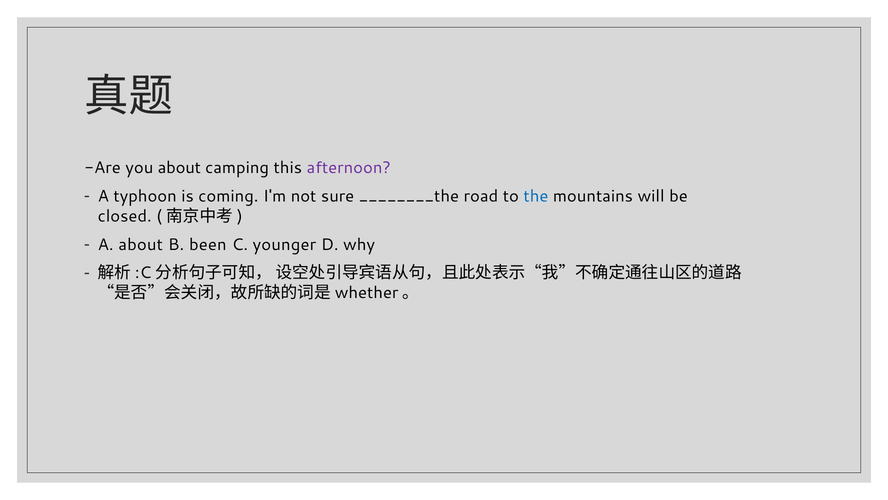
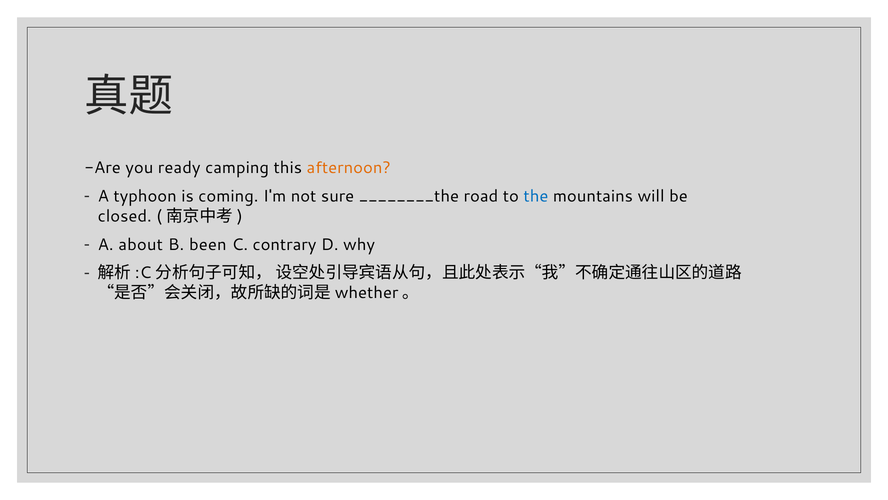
you about: about -> ready
afternoon colour: purple -> orange
younger: younger -> contrary
